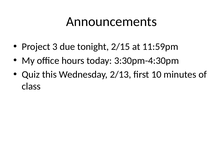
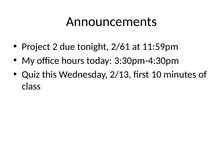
3: 3 -> 2
2/15: 2/15 -> 2/61
